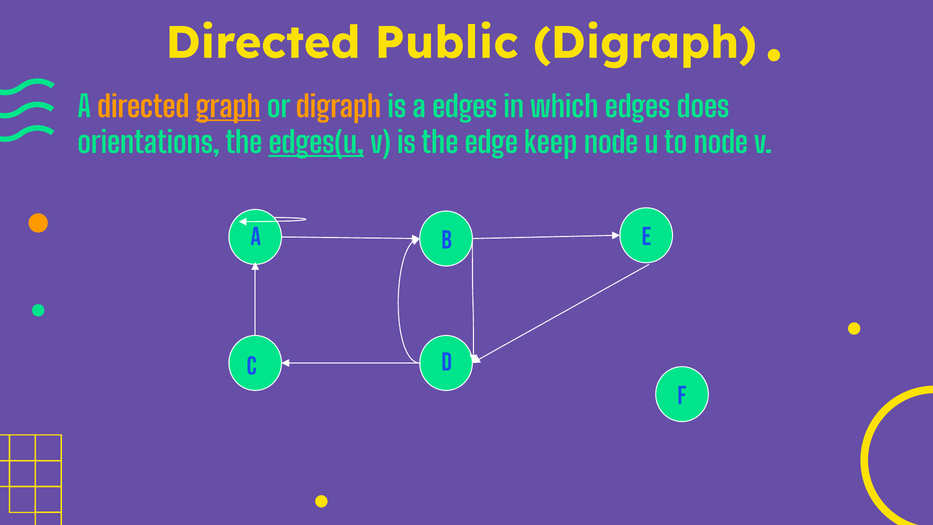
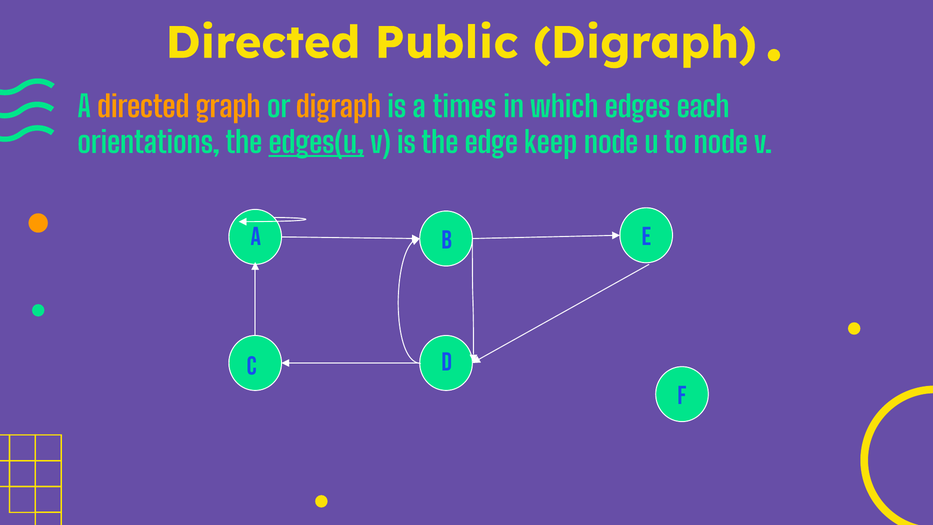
graph underline: present -> none
a edges: edges -> times
does: does -> each
